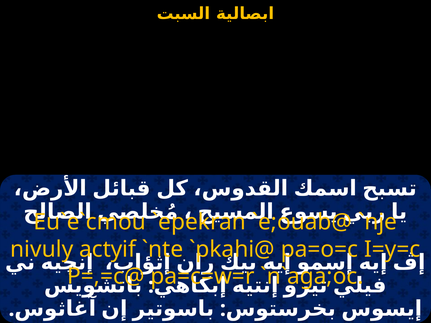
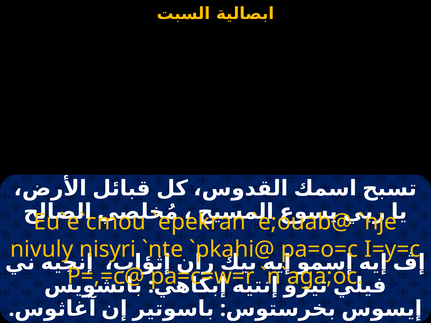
actyif: actyif -> nisyri
